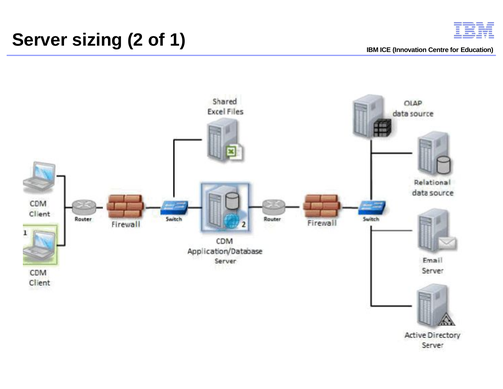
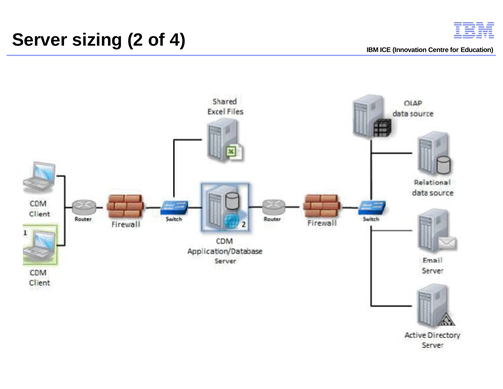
1: 1 -> 4
